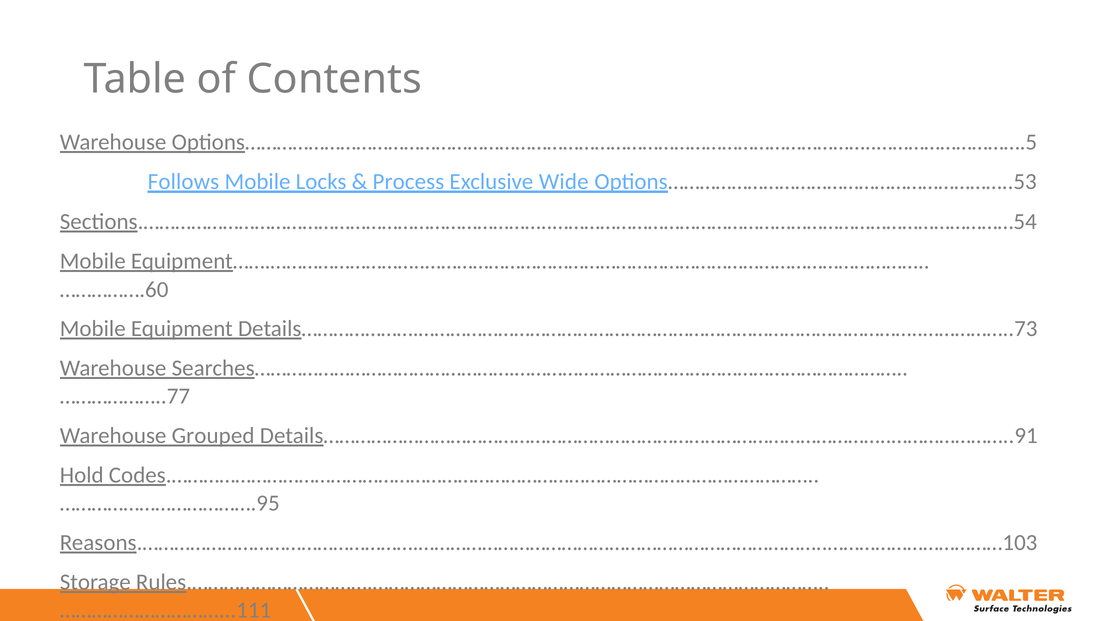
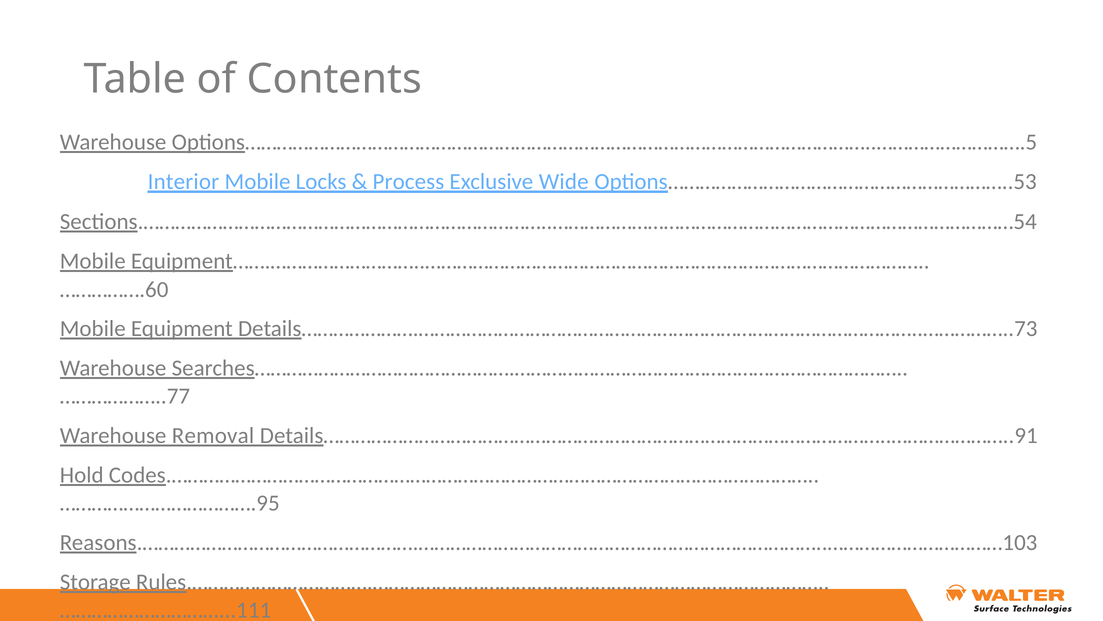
Follows: Follows -> Interior
Grouped: Grouped -> Removal
